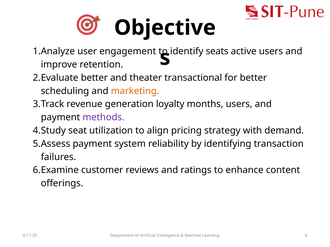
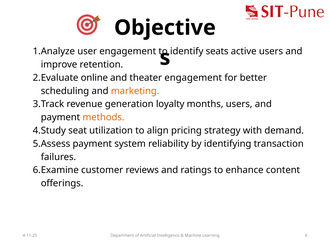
better at (94, 78): better -> online
theater transactional: transactional -> engagement
methods colour: purple -> orange
